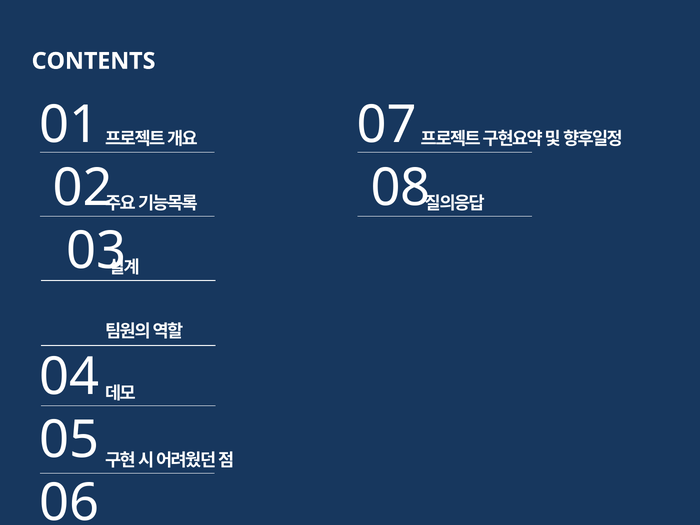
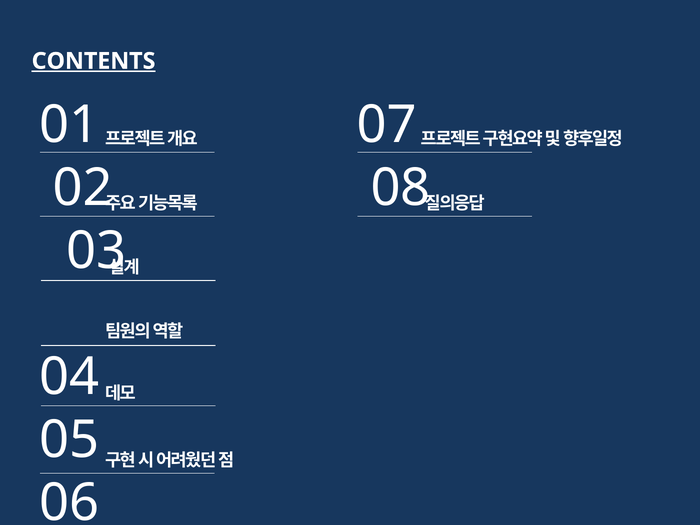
CONTENTS underline: none -> present
